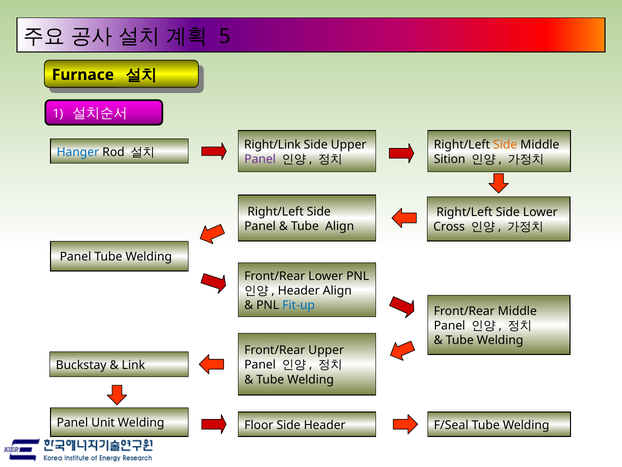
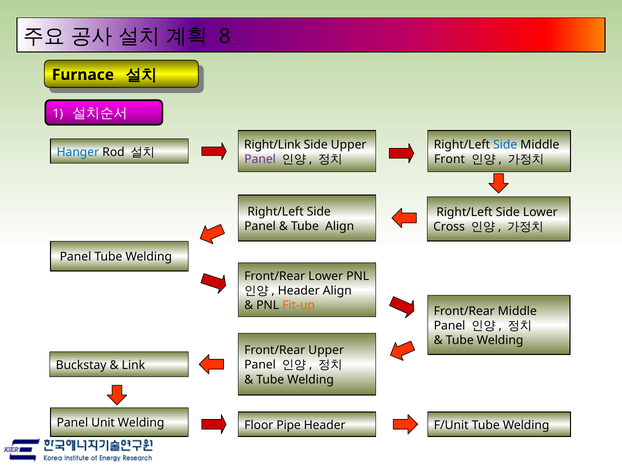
5: 5 -> 8
Side at (505, 145) colour: orange -> blue
Sition: Sition -> Front
Fit-up colour: blue -> orange
Floor Side: Side -> Pipe
F/Seal: F/Seal -> F/Unit
